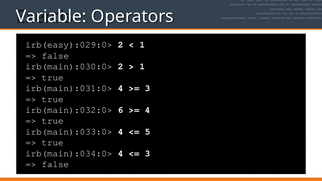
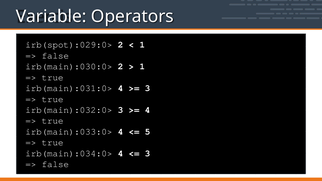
irb(easy):029:0>: irb(easy):029:0> -> irb(spot):029:0>
irb(main):032:0> 6: 6 -> 3
